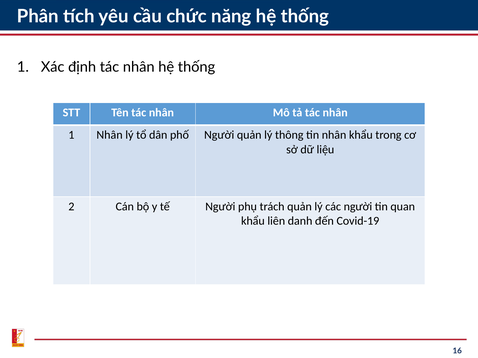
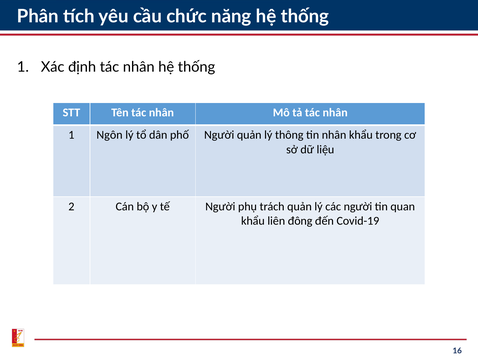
1 Nhân: Nhân -> Ngôn
danh: danh -> đông
